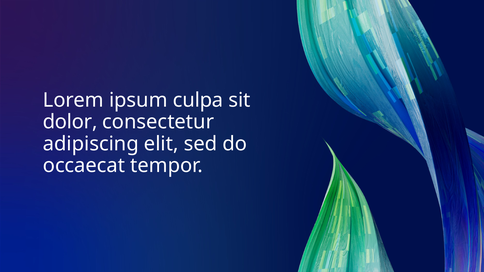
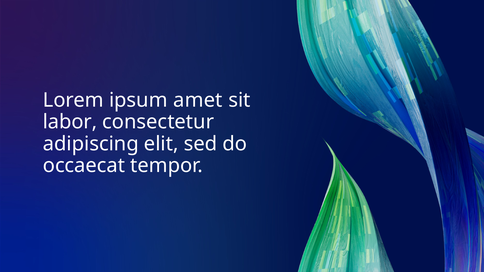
culpa: culpa -> amet
dolor: dolor -> labor
